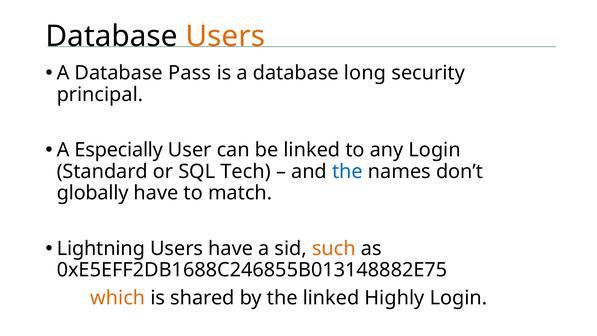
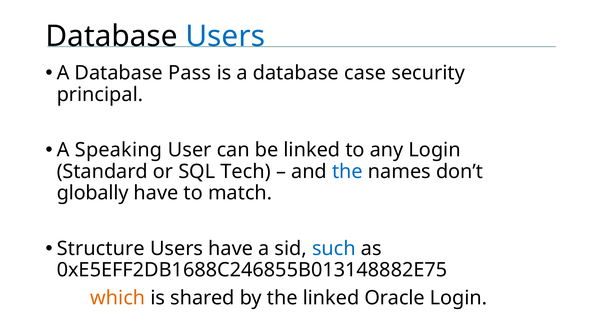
Users at (225, 36) colour: orange -> blue
long: long -> case
Especially: Especially -> Speaking
Lightning: Lightning -> Structure
such colour: orange -> blue
Highly: Highly -> Oracle
